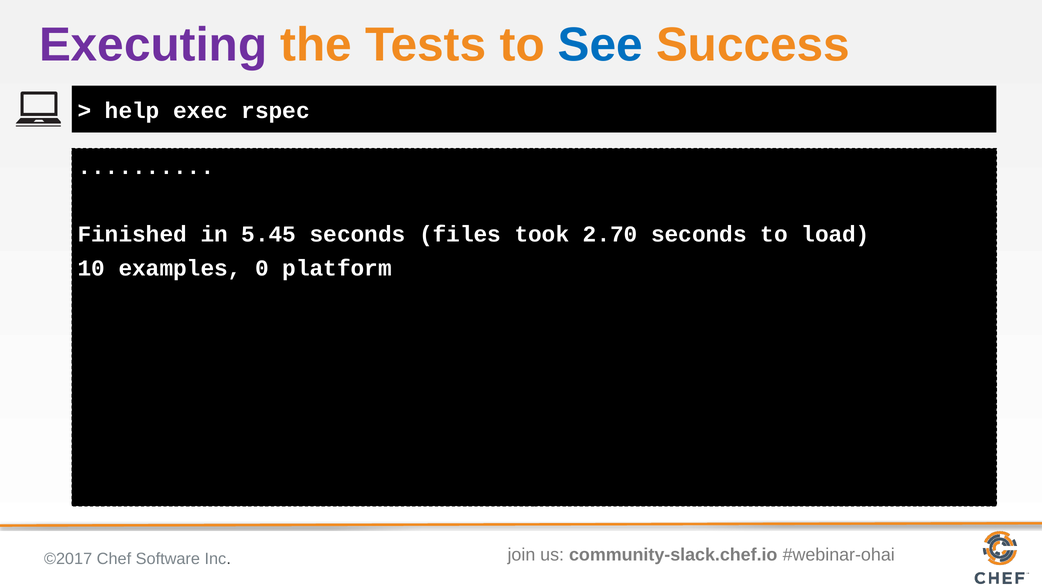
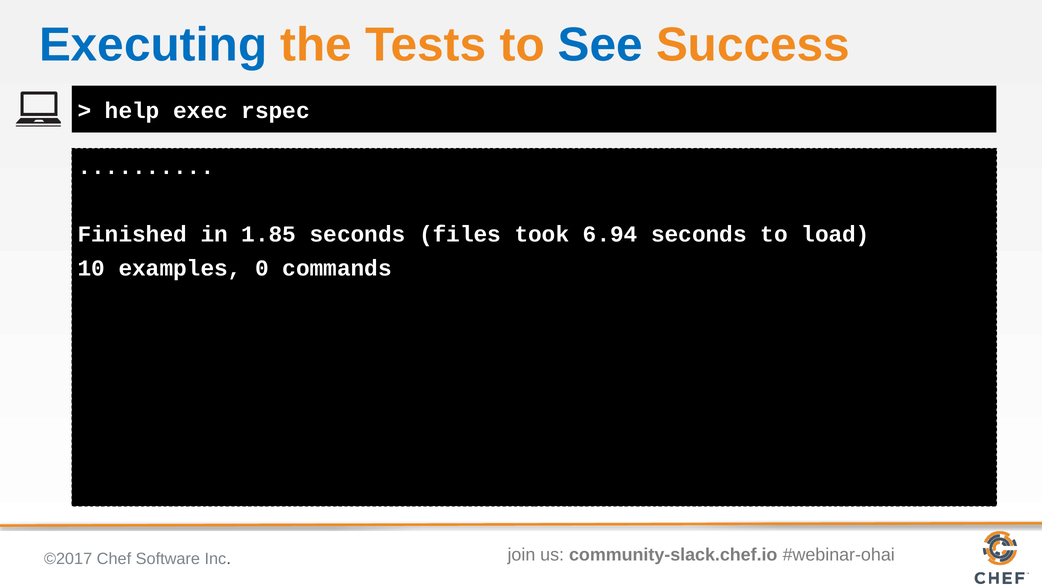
Executing colour: purple -> blue
5.45: 5.45 -> 1.85
2.70: 2.70 -> 6.94
platform: platform -> commands
